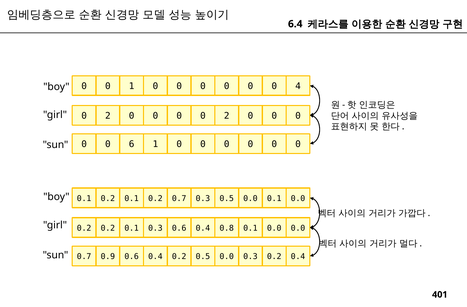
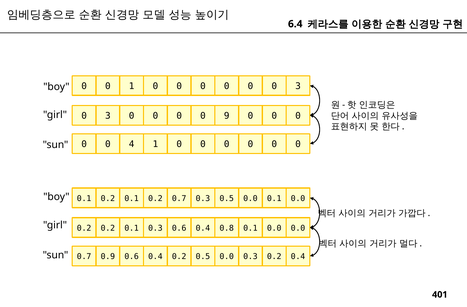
0 0 4: 4 -> 3
2 at (108, 116): 2 -> 3
0 0 2: 2 -> 9
6: 6 -> 4
